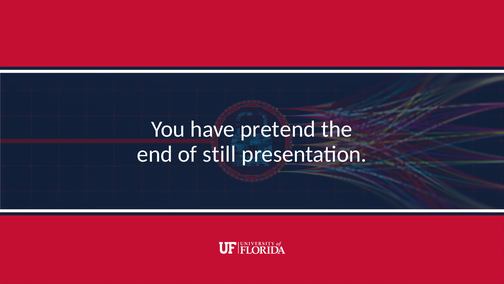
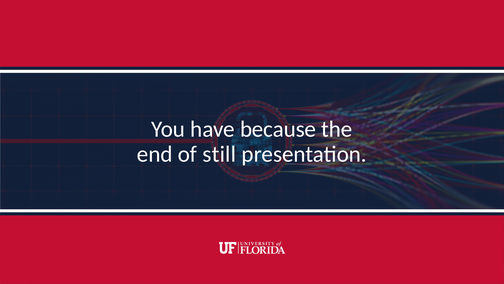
pretend: pretend -> because
